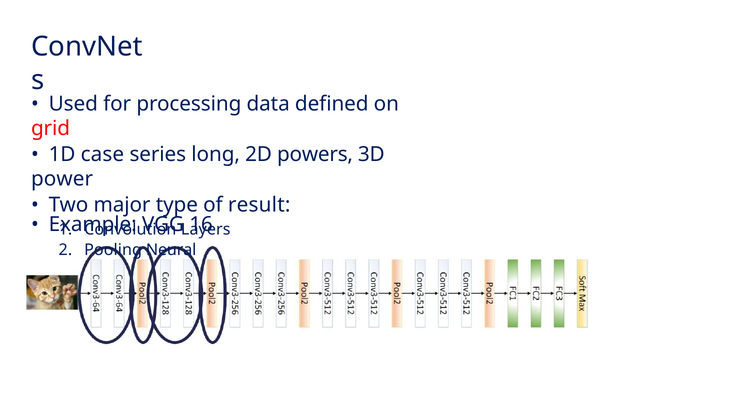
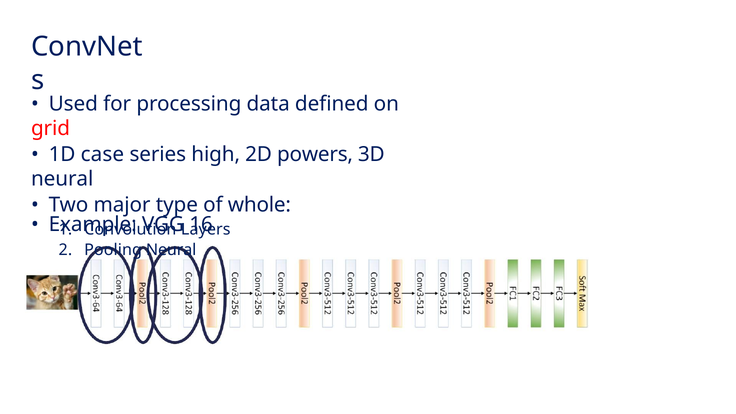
long: long -> high
power at (62, 179): power -> neural
result: result -> whole
